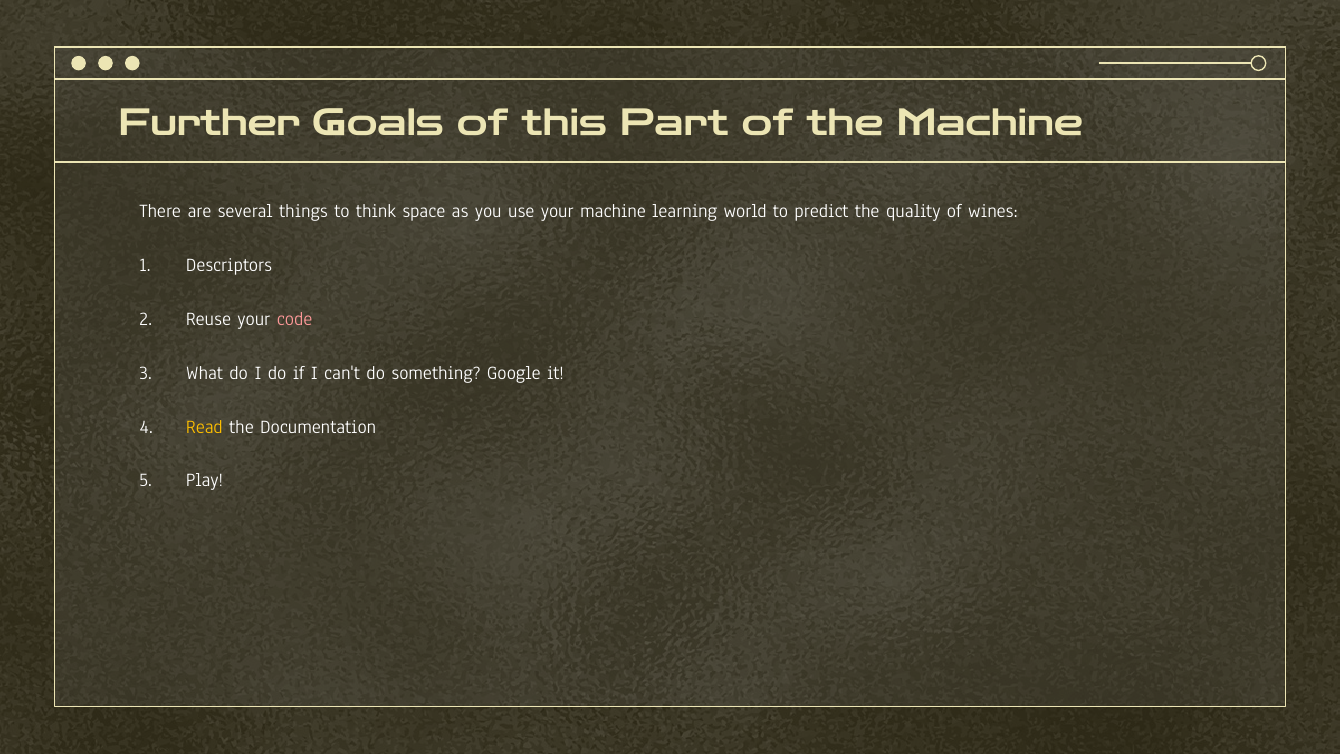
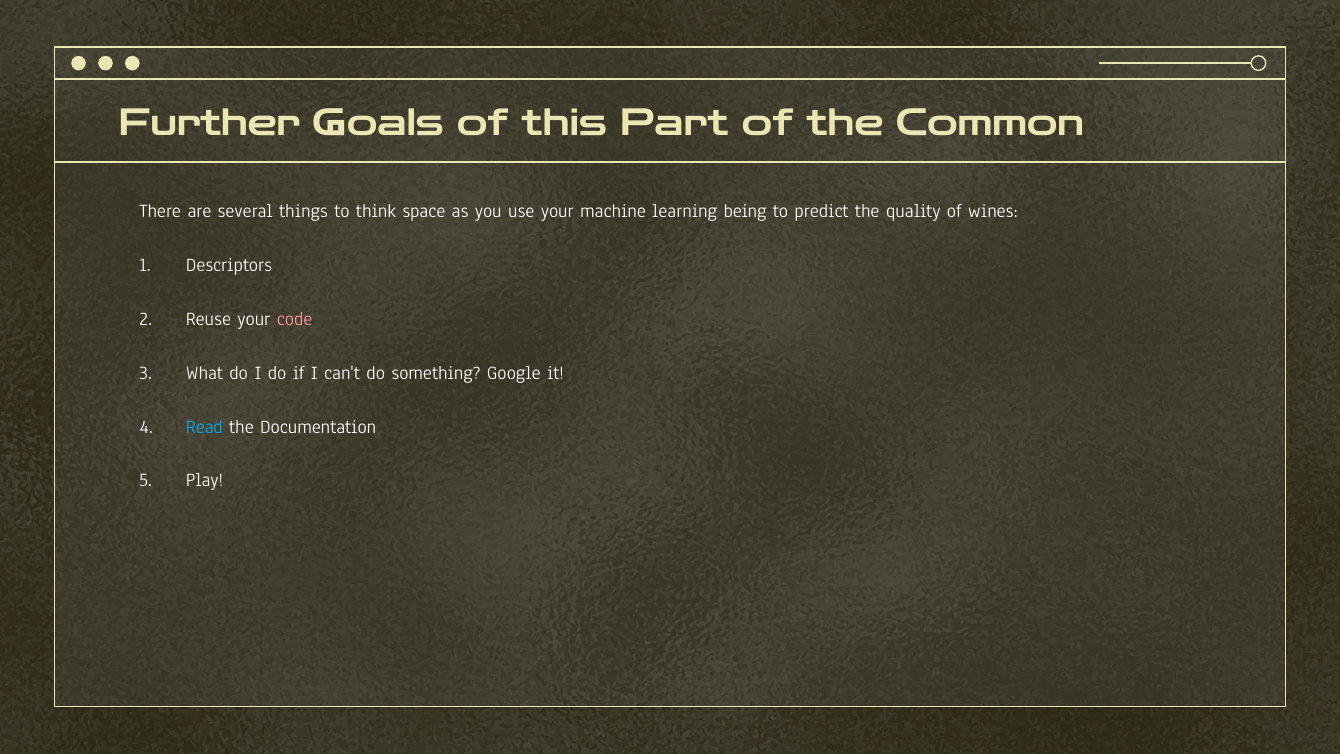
the Machine: Machine -> Common
world: world -> being
Read colour: yellow -> light blue
